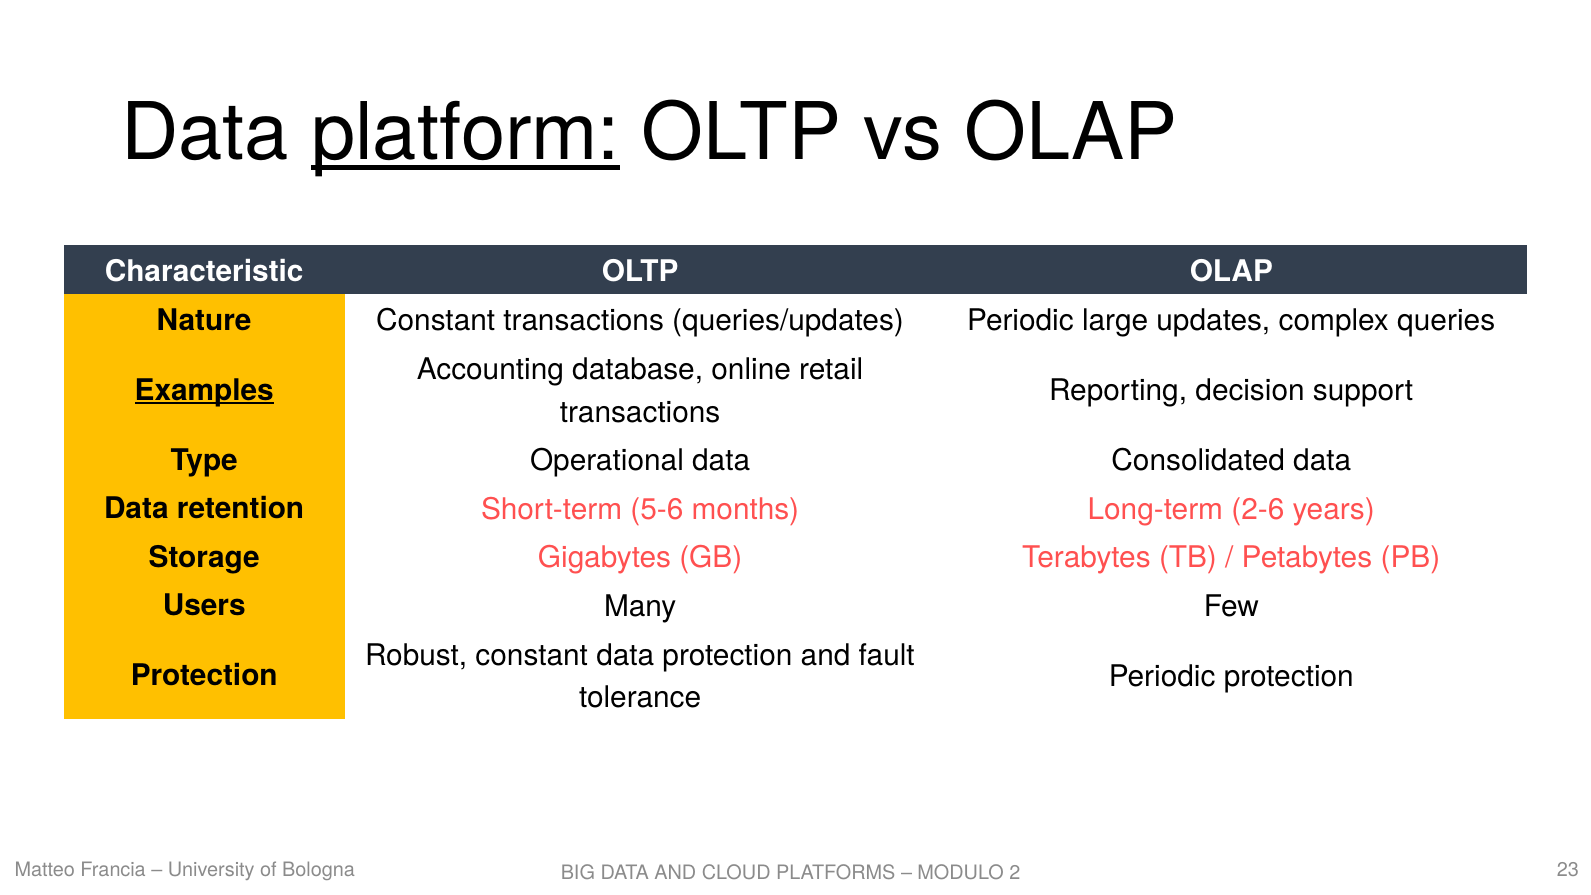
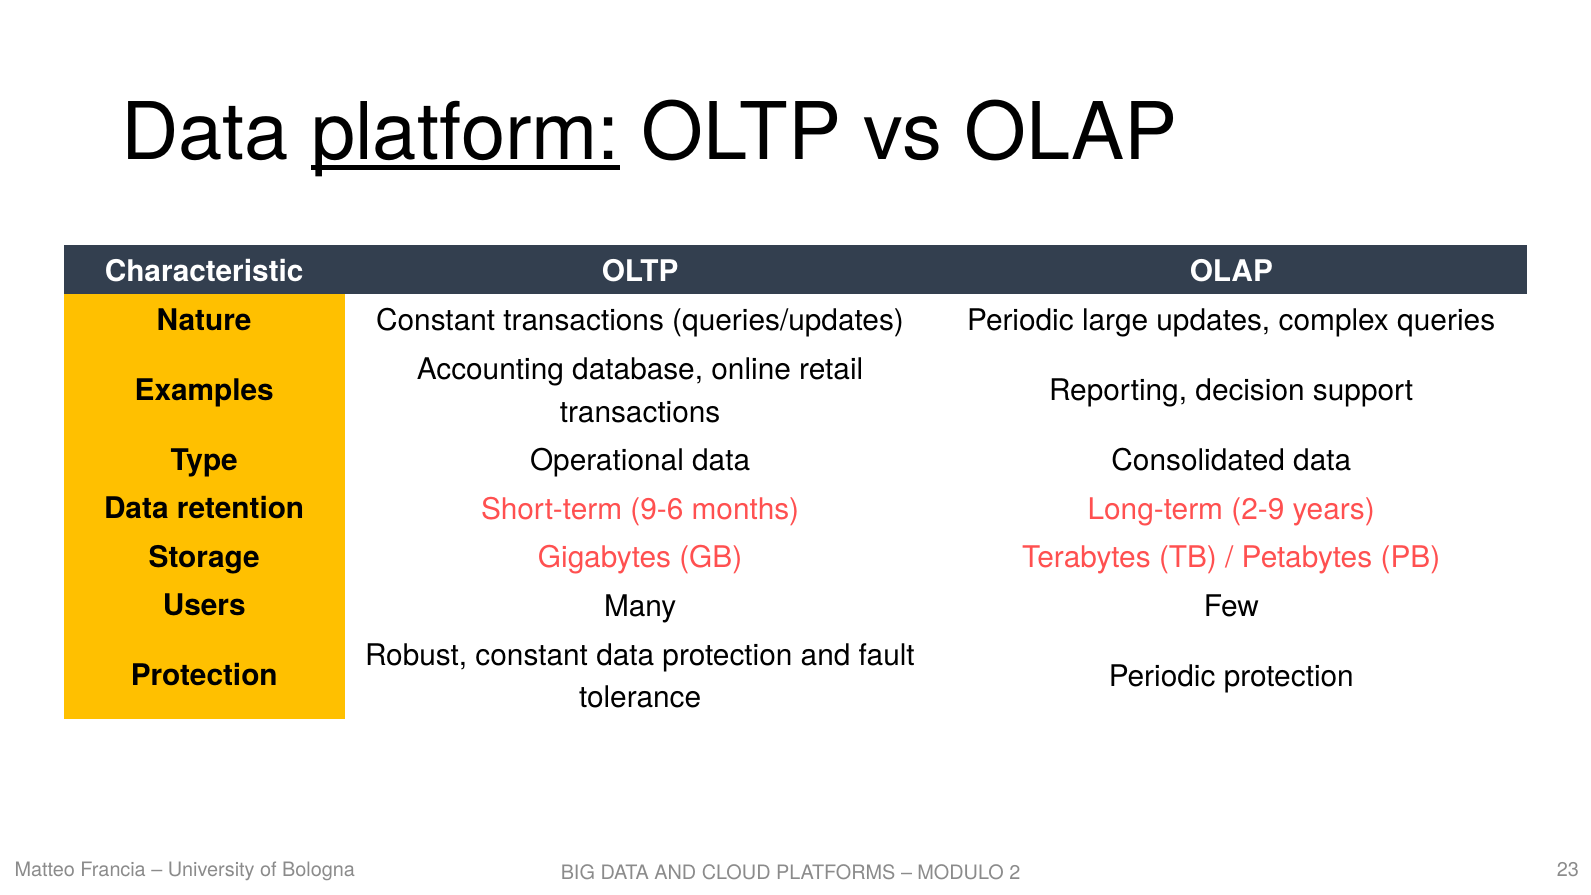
Examples underline: present -> none
5-6: 5-6 -> 9-6
2-6: 2-6 -> 2-9
